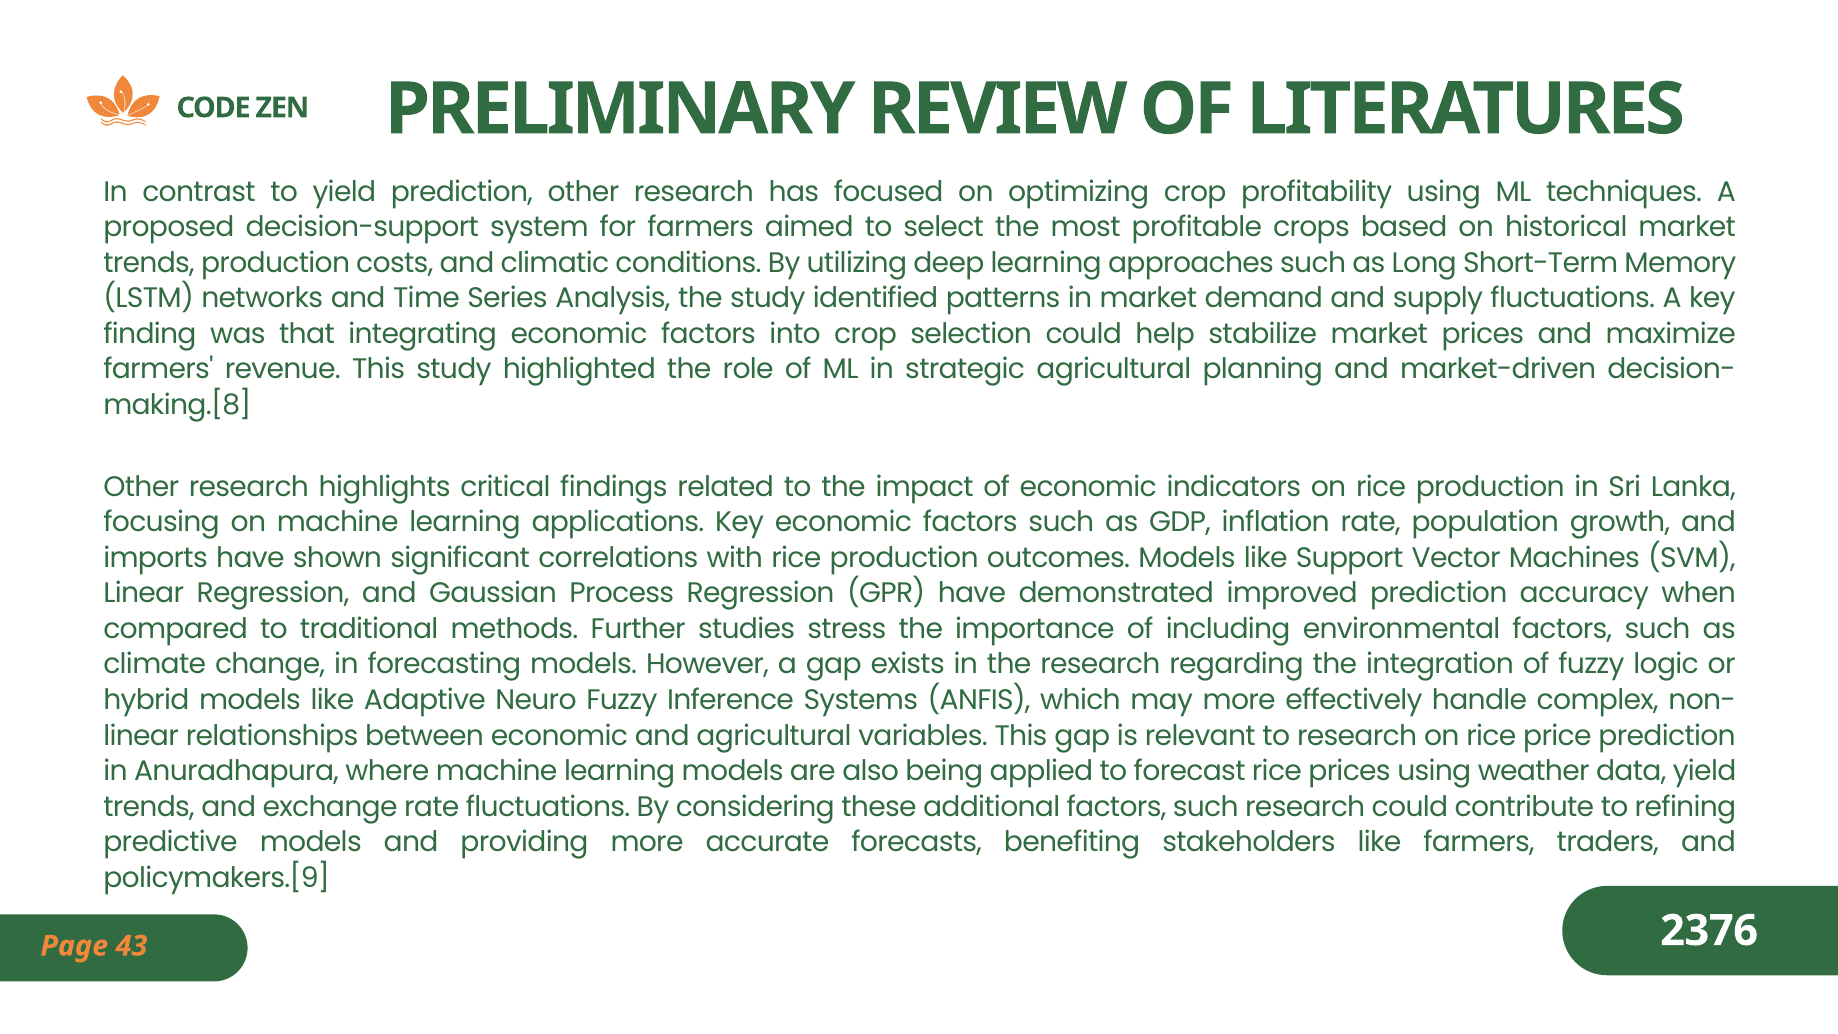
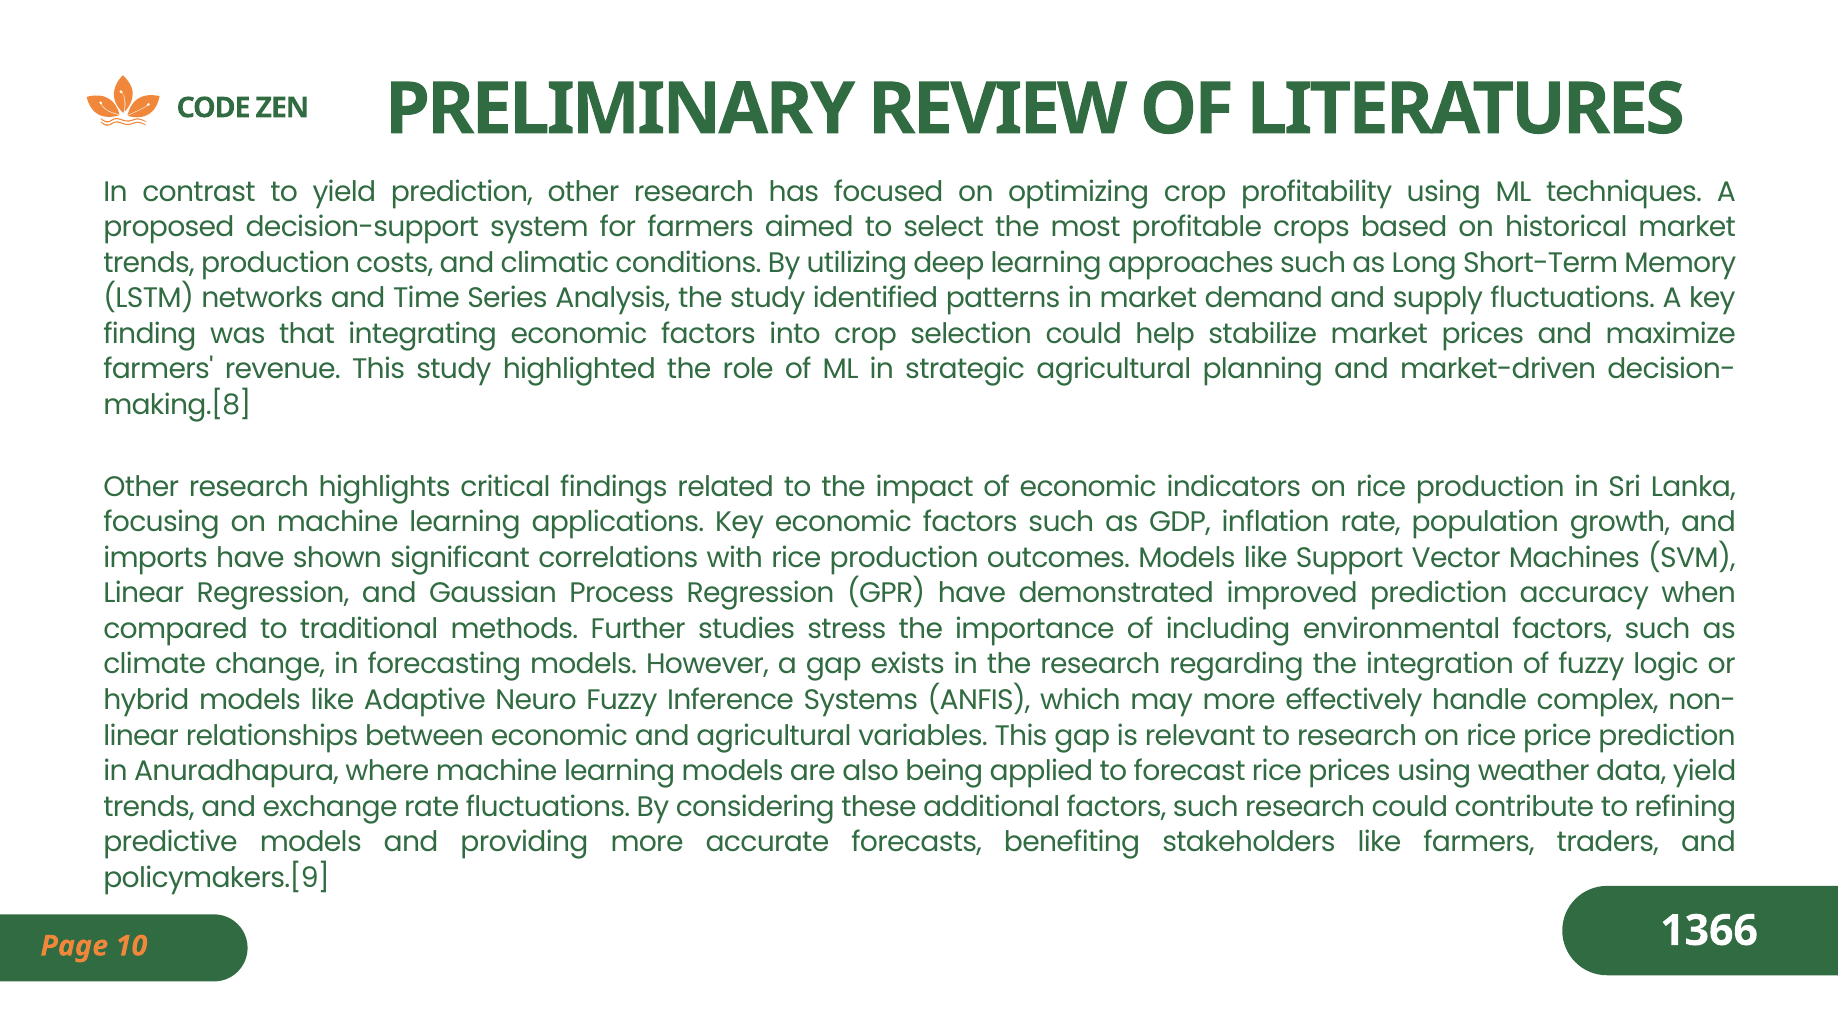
2376: 2376 -> 1366
43: 43 -> 10
